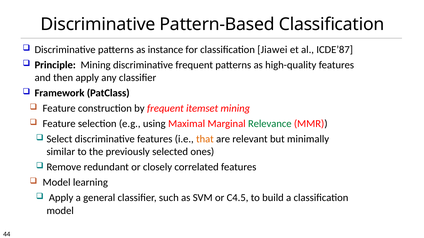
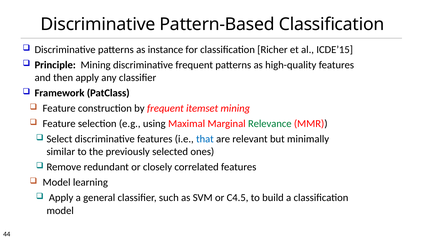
Jiawei: Jiawei -> Richer
ICDE’87: ICDE’87 -> ICDE’15
that colour: orange -> blue
